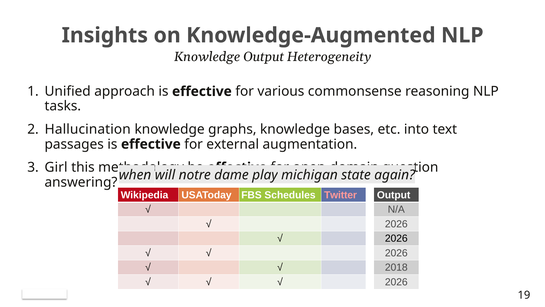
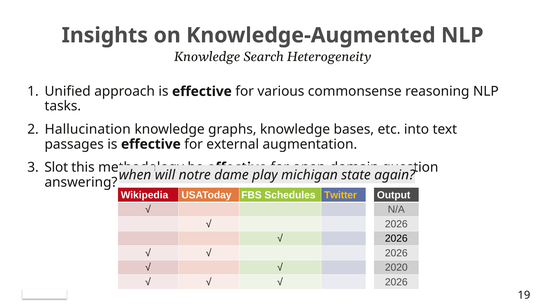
Knowledge Output: Output -> Search
Girl: Girl -> Slot
Twitter colour: pink -> yellow
2018: 2018 -> 2020
